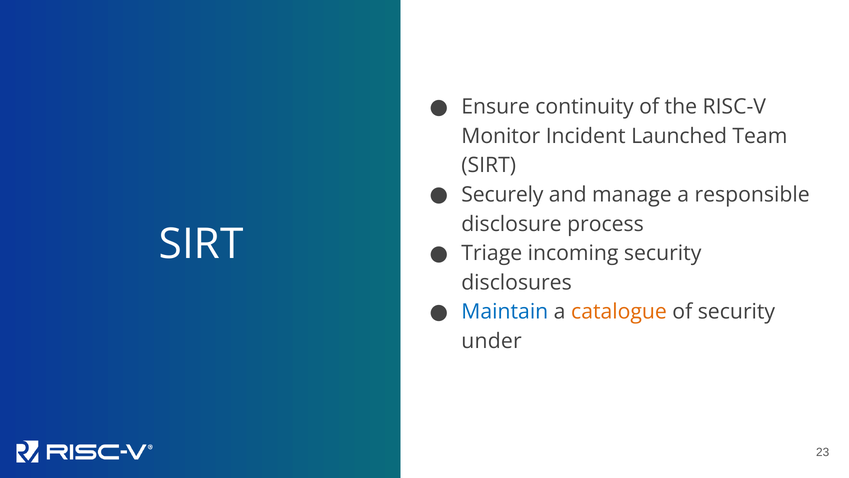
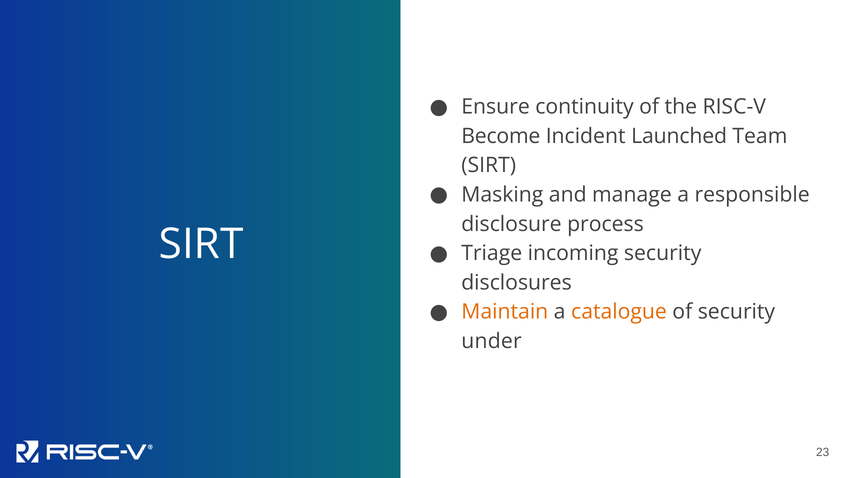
Monitor: Monitor -> Become
Securely: Securely -> Masking
Maintain colour: blue -> orange
